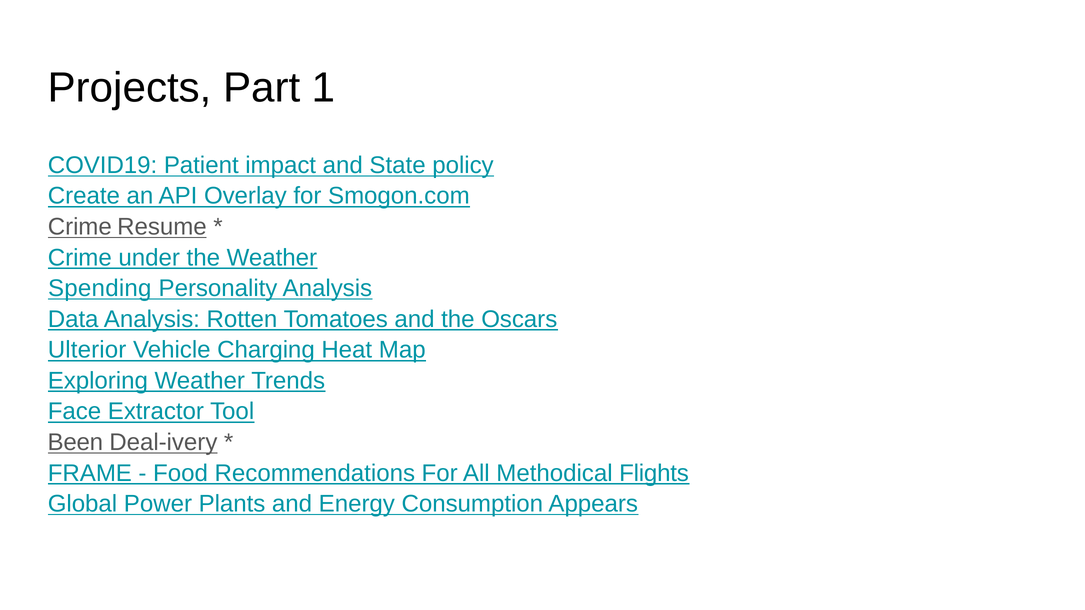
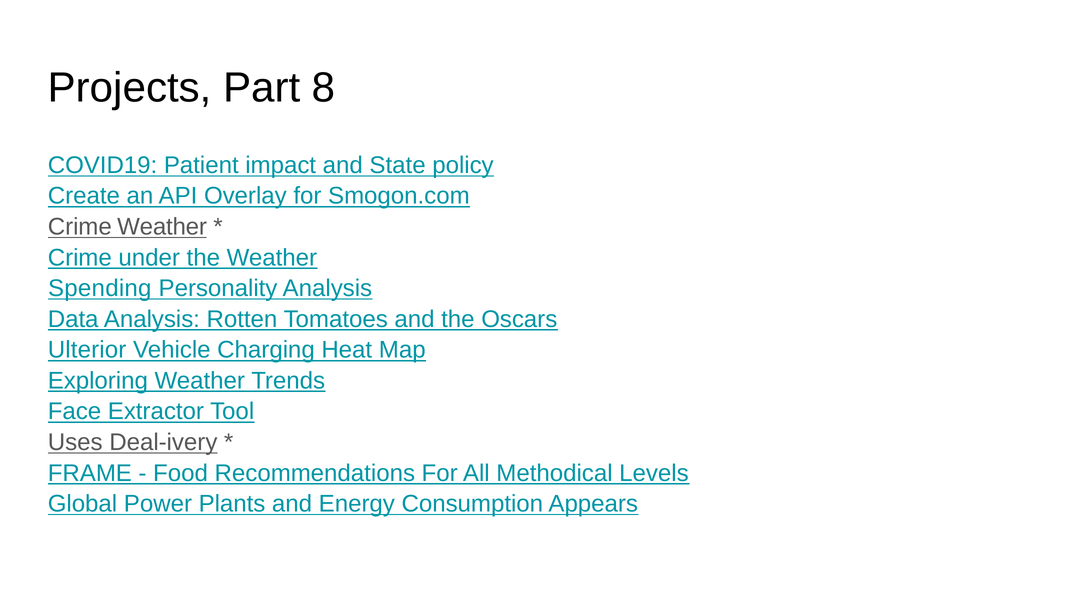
1: 1 -> 8
Crime Resume: Resume -> Weather
Been: Been -> Uses
Flights: Flights -> Levels
